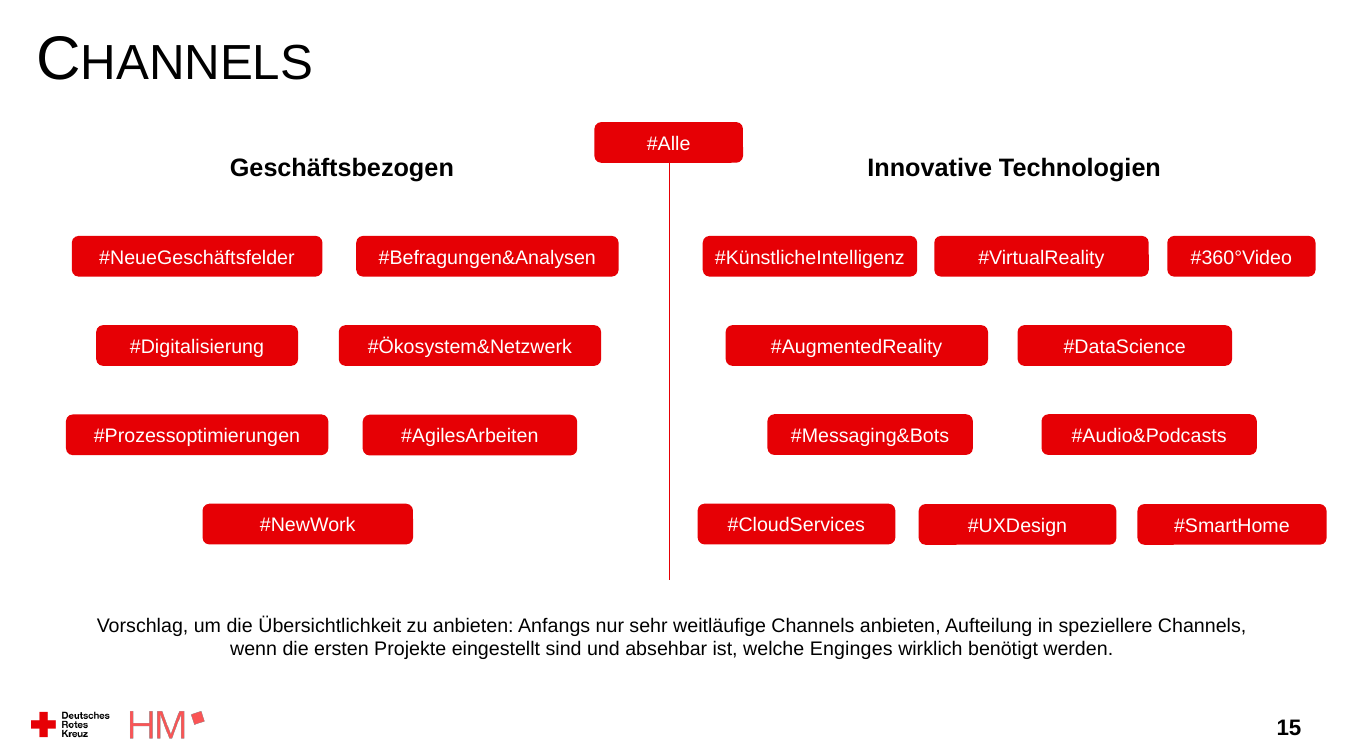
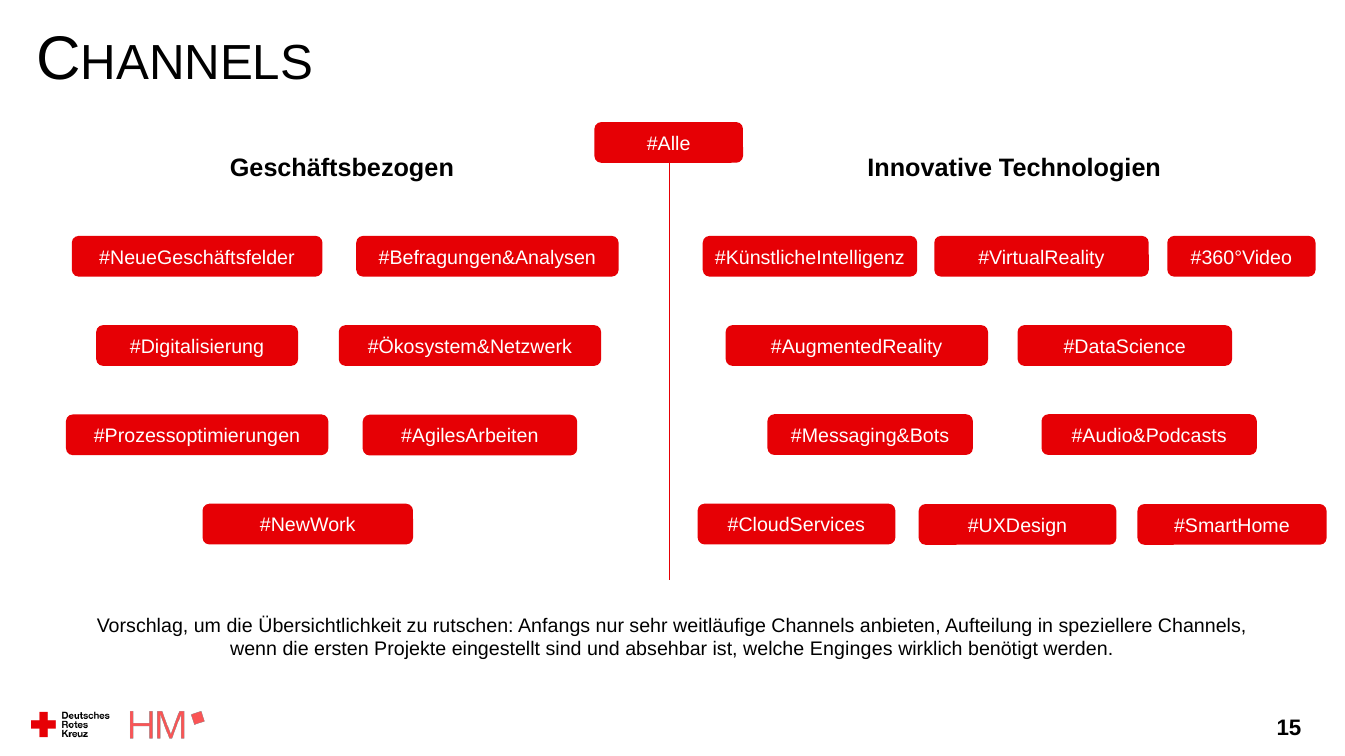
zu anbieten: anbieten -> rutschen
